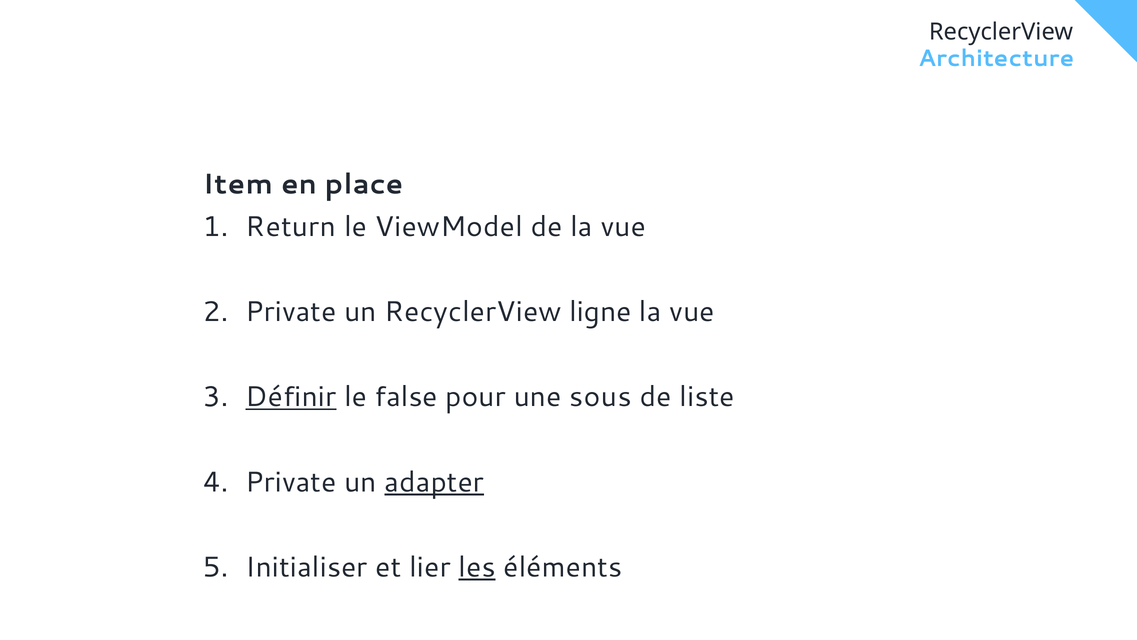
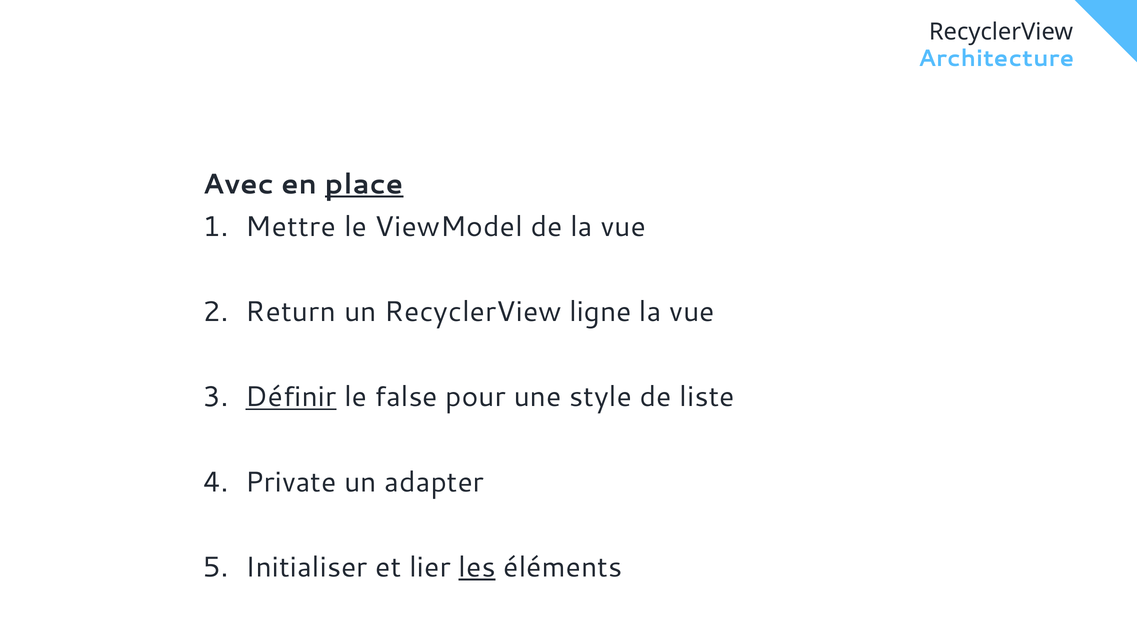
Item: Item -> Avec
place underline: none -> present
Return: Return -> Mettre
Private at (291, 312): Private -> Return
sous: sous -> style
adapter underline: present -> none
